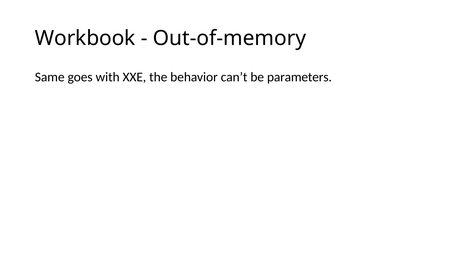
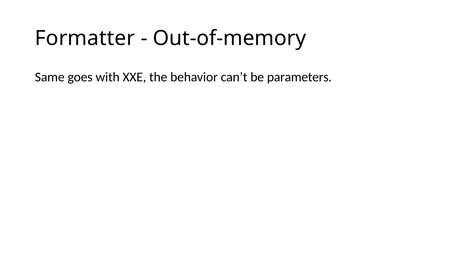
Workbook: Workbook -> Formatter
